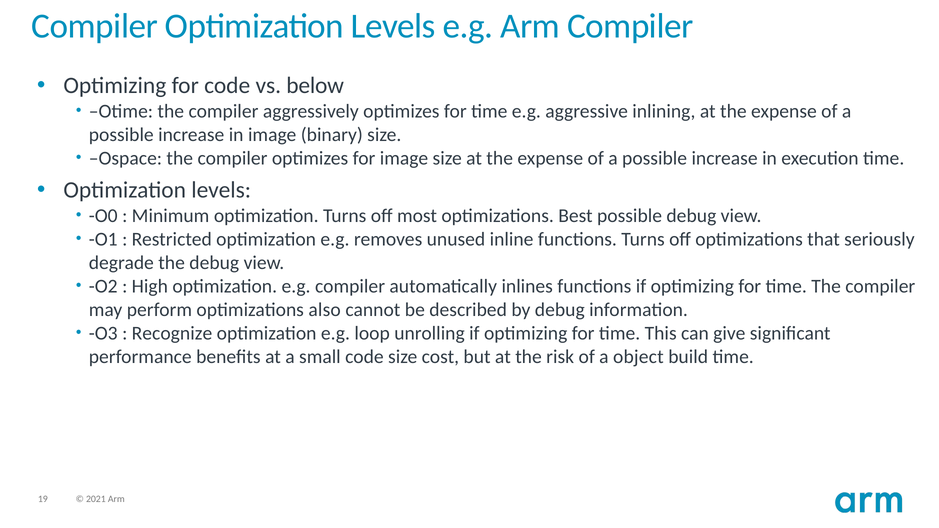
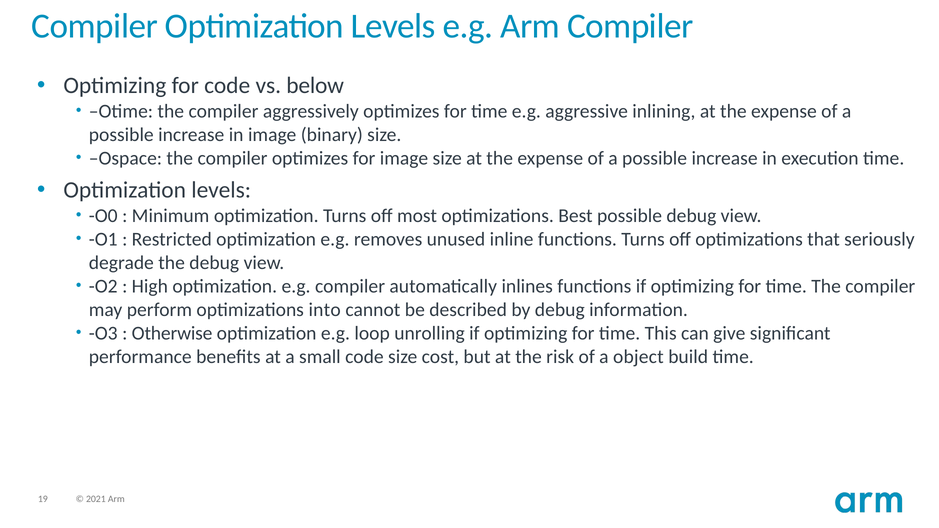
also: also -> into
Recognize: Recognize -> Otherwise
